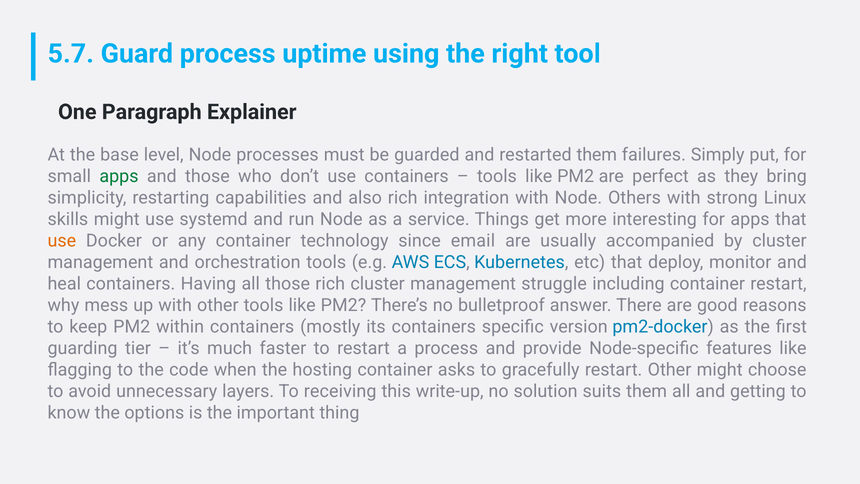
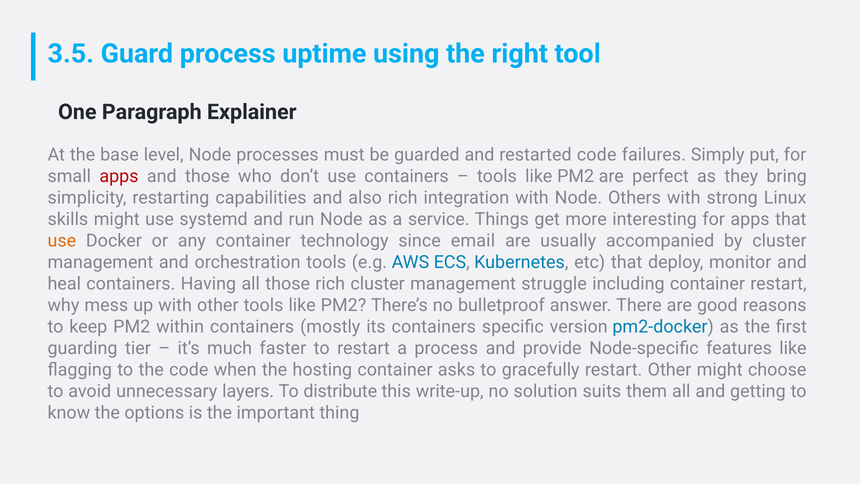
5.7: 5.7 -> 3.5
restarted them: them -> code
apps at (119, 176) colour: green -> red
receiving: receiving -> distribute
